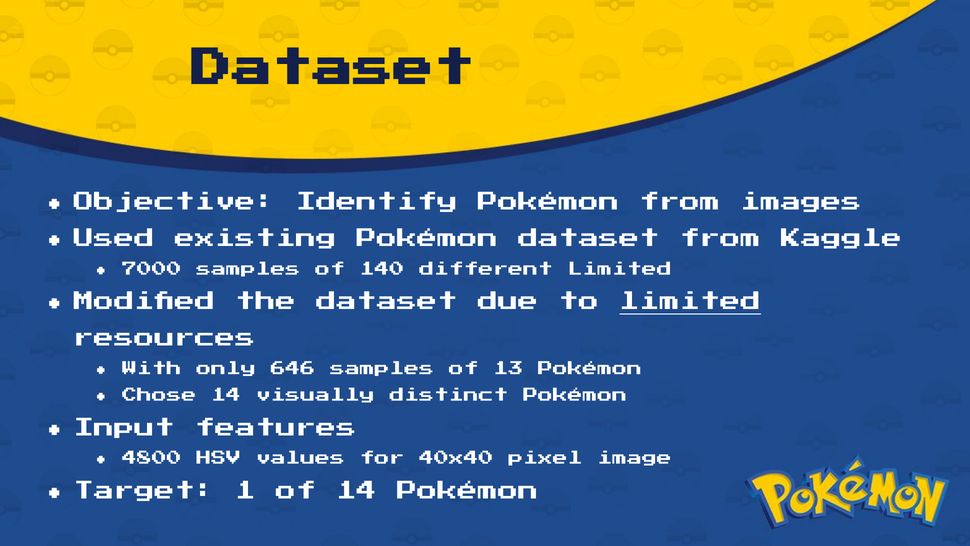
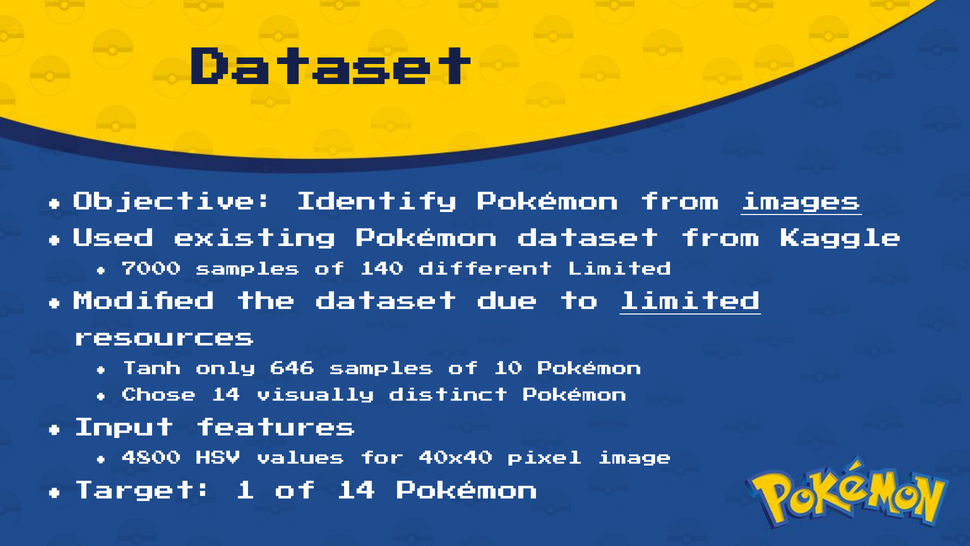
images underline: none -> present
With: With -> Tanh
13: 13 -> 10
